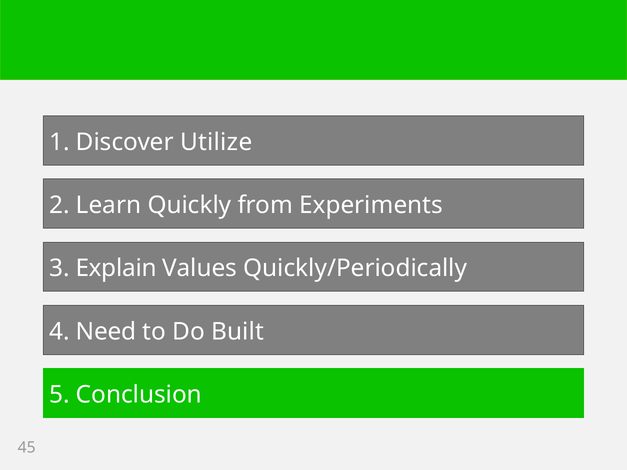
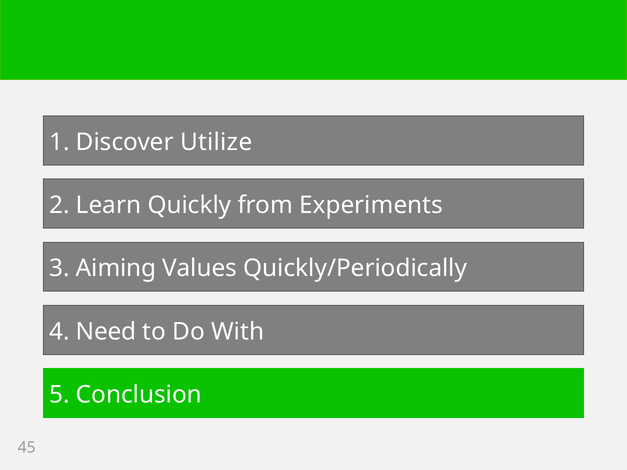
Explain: Explain -> Aiming
Built: Built -> With
